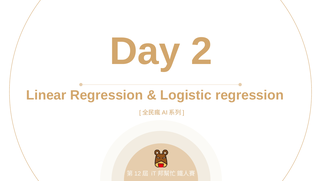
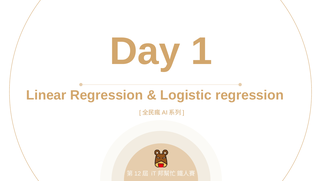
2: 2 -> 1
